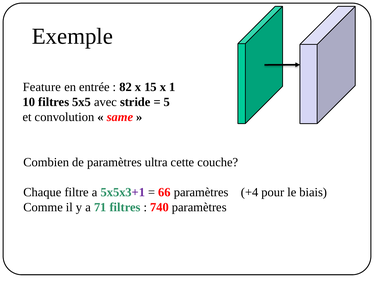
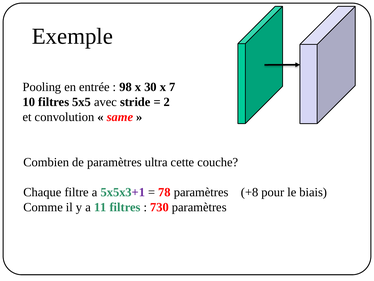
Feature: Feature -> Pooling
82: 82 -> 98
15: 15 -> 30
1: 1 -> 7
5: 5 -> 2
66: 66 -> 78
+4: +4 -> +8
71: 71 -> 11
740: 740 -> 730
